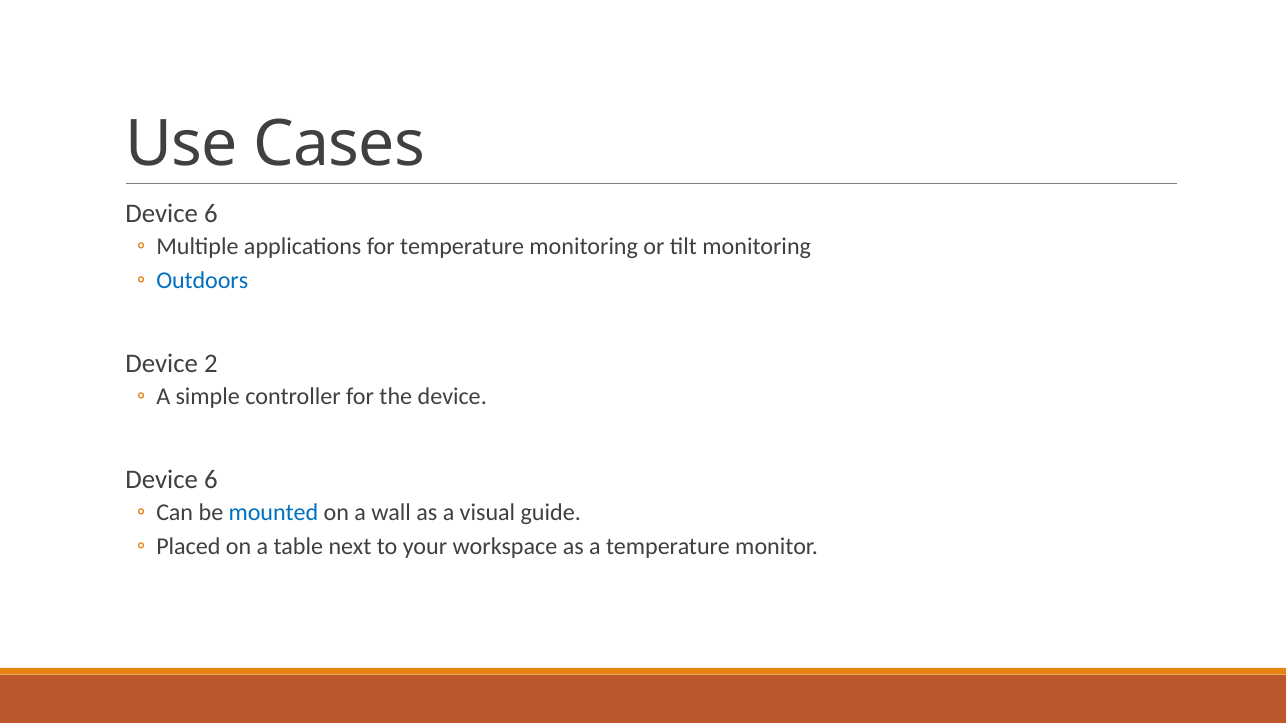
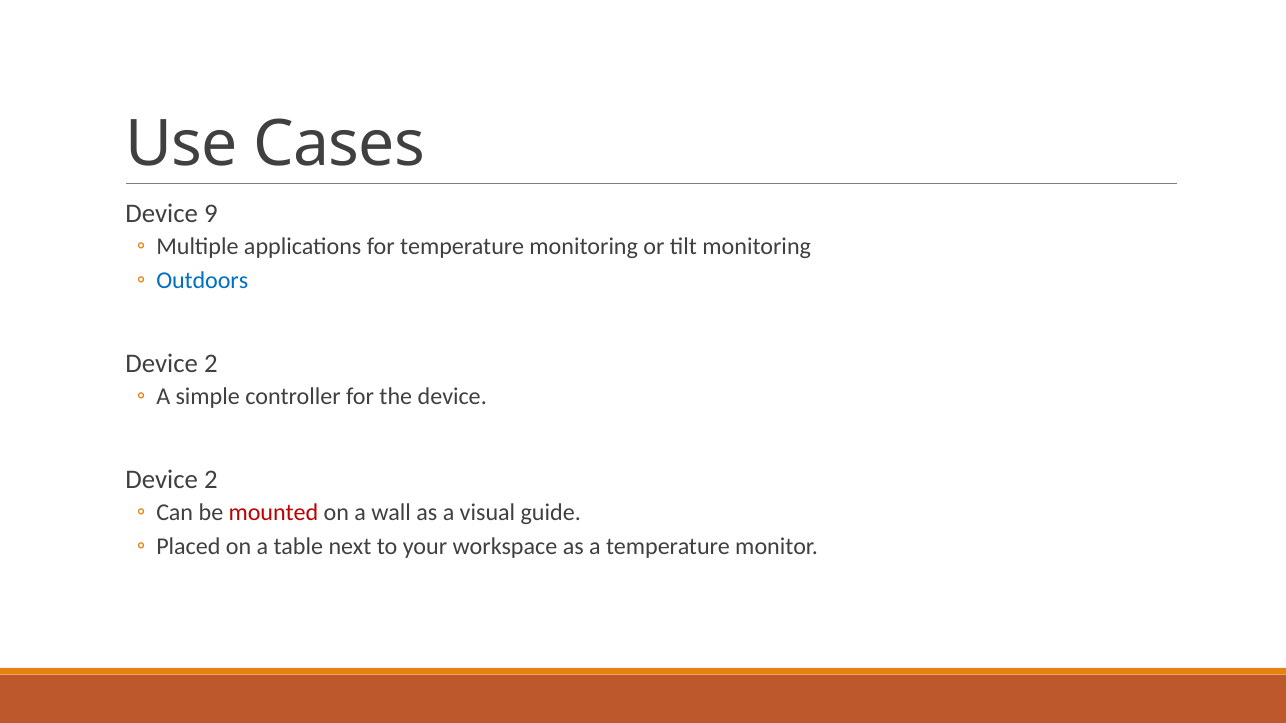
6 at (211, 214): 6 -> 9
6 at (211, 480): 6 -> 2
mounted colour: blue -> red
